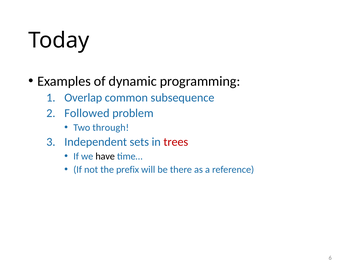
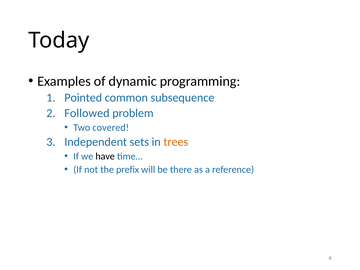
Overlap: Overlap -> Pointed
through: through -> covered
trees colour: red -> orange
